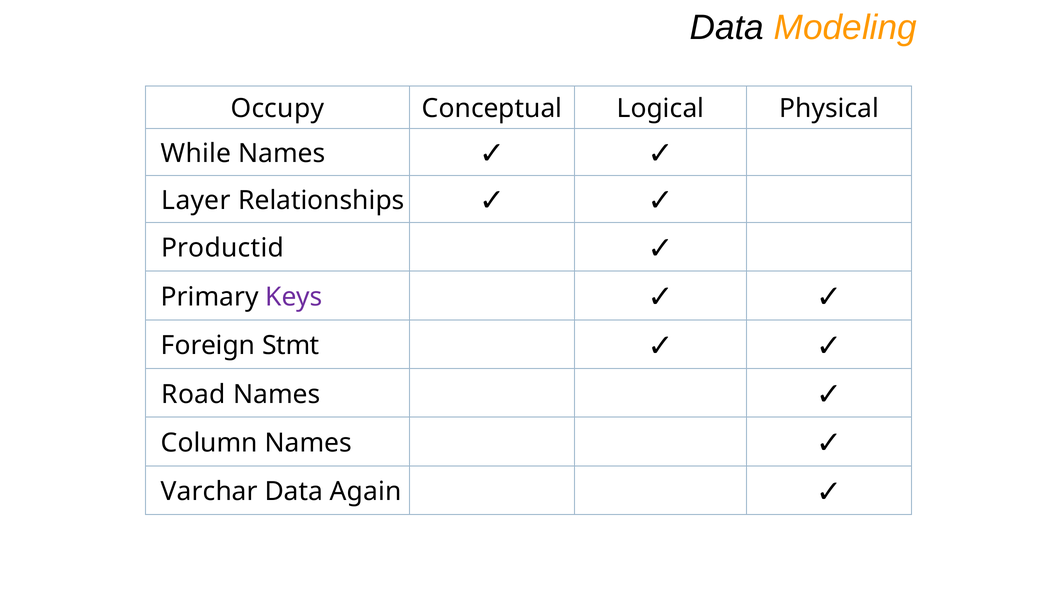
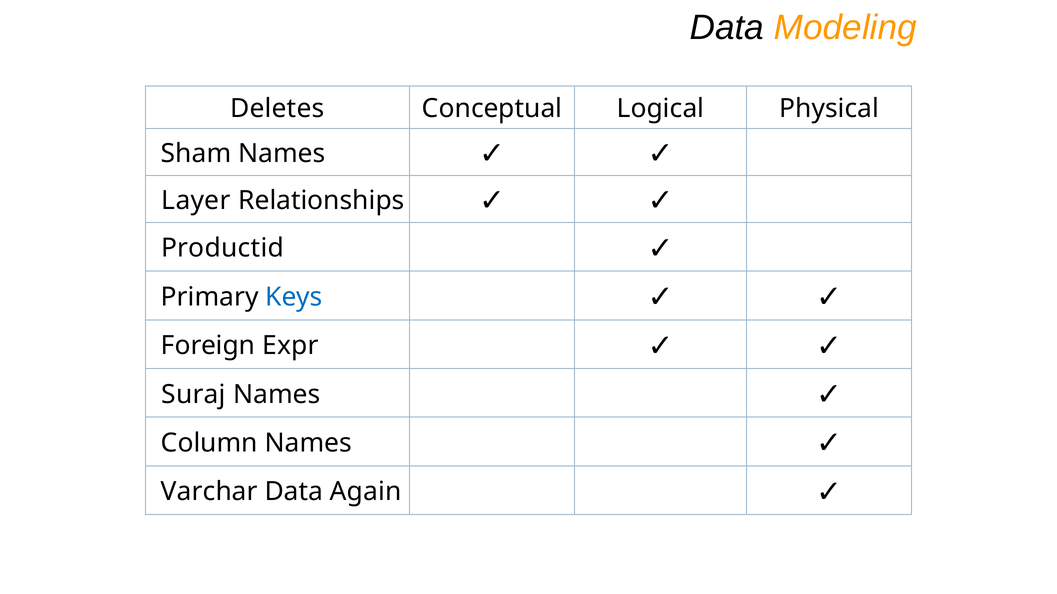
Occupy: Occupy -> Deletes
While: While -> Sham
Keys colour: purple -> blue
Stmt: Stmt -> Expr
Road: Road -> Suraj
